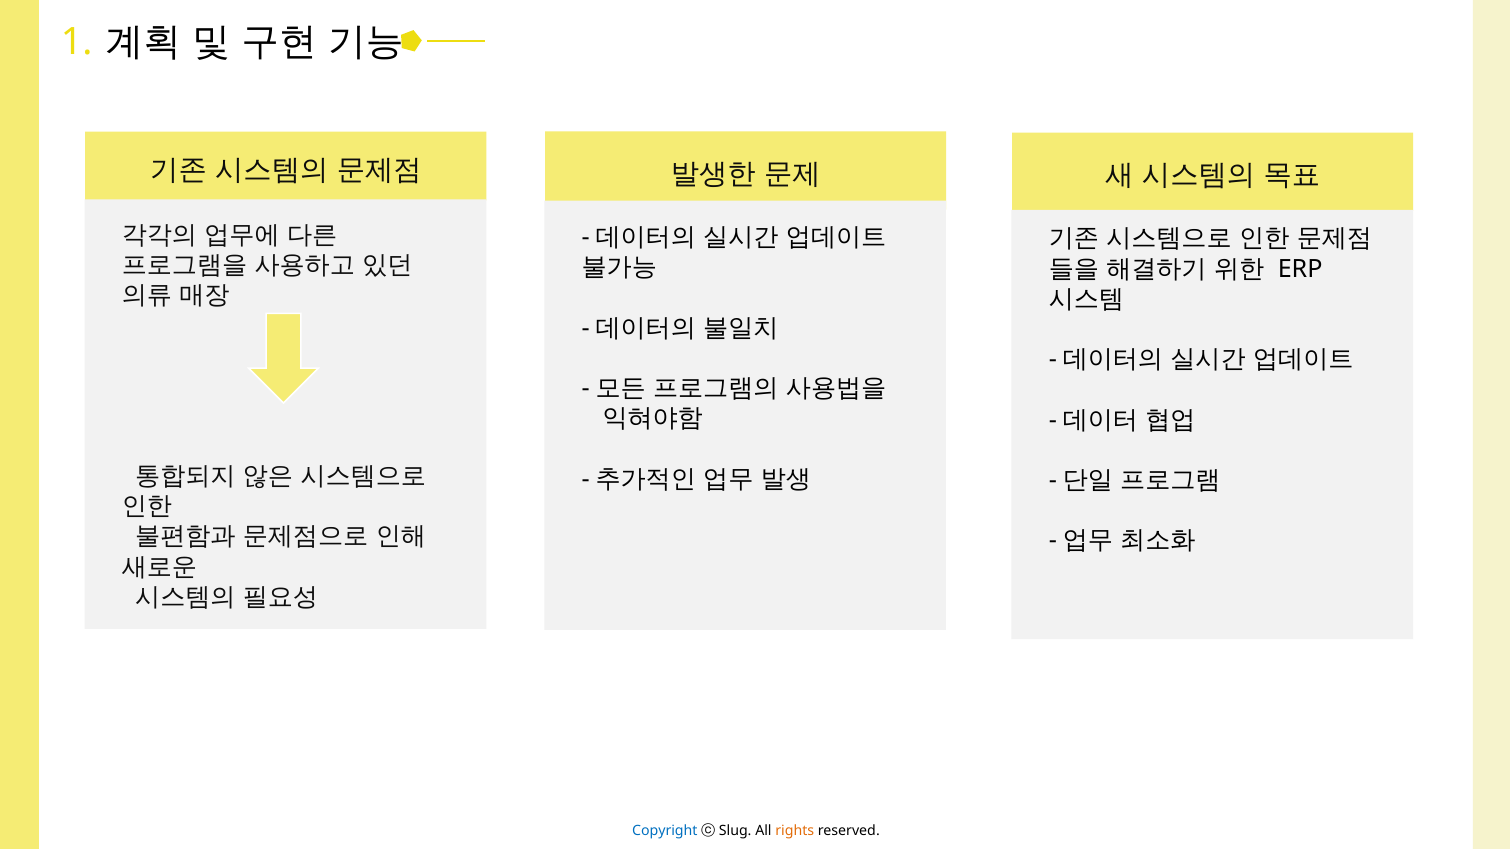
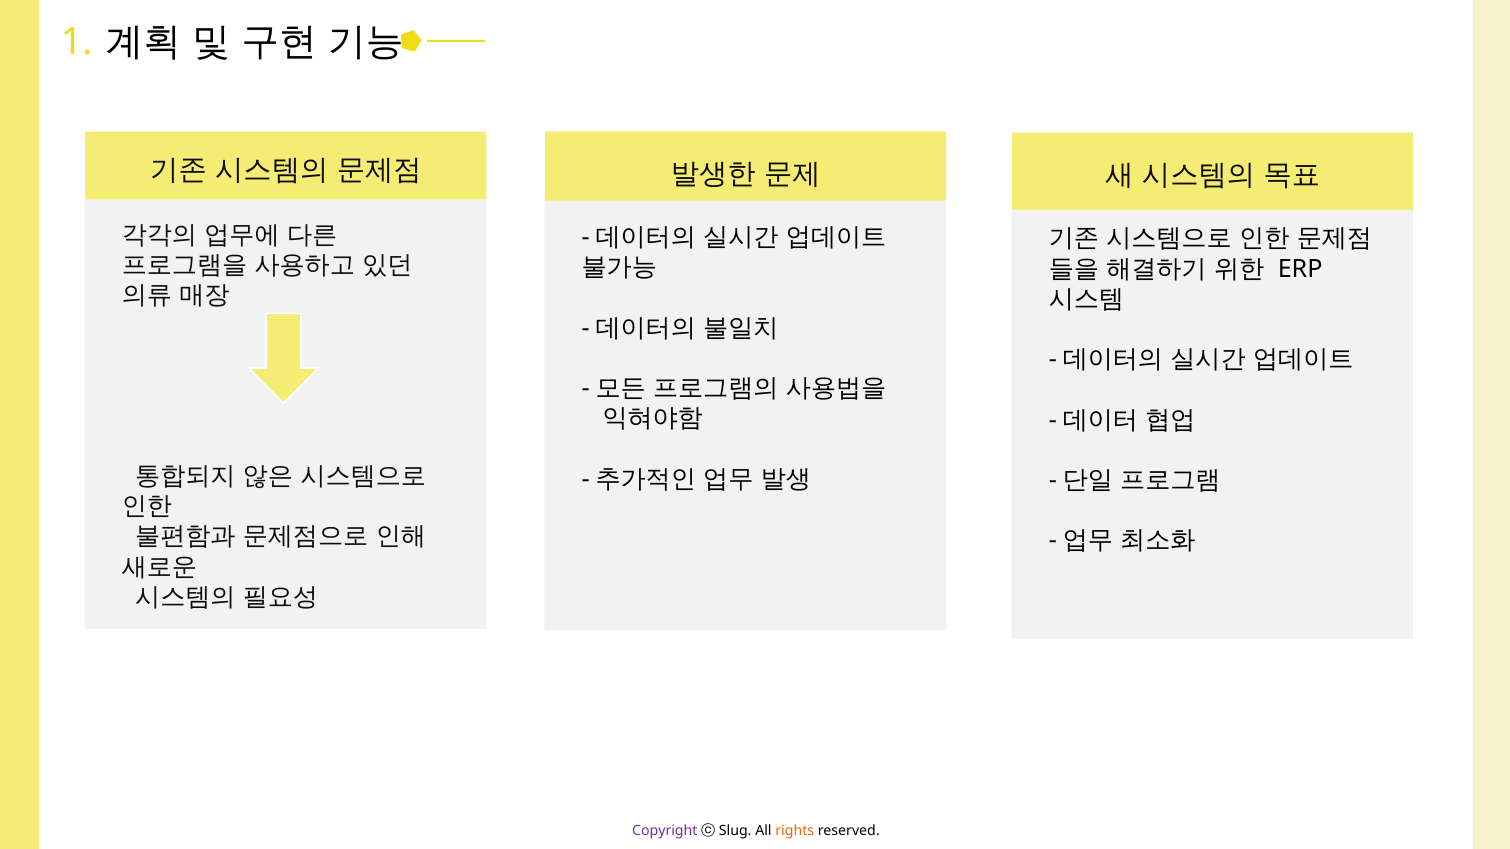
Copyright colour: blue -> purple
